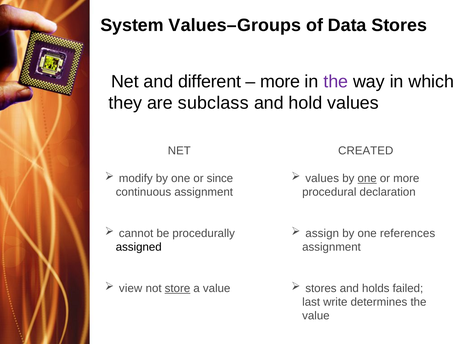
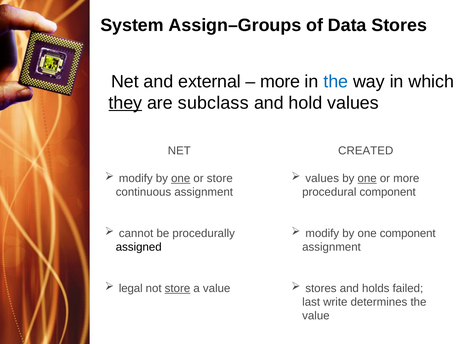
Values–Groups: Values–Groups -> Assign–Groups
different: different -> external
the at (336, 82) colour: purple -> blue
they underline: none -> present
one at (181, 178) underline: none -> present
or since: since -> store
procedural declaration: declaration -> component
assign at (322, 233): assign -> modify
one references: references -> component
view: view -> legal
